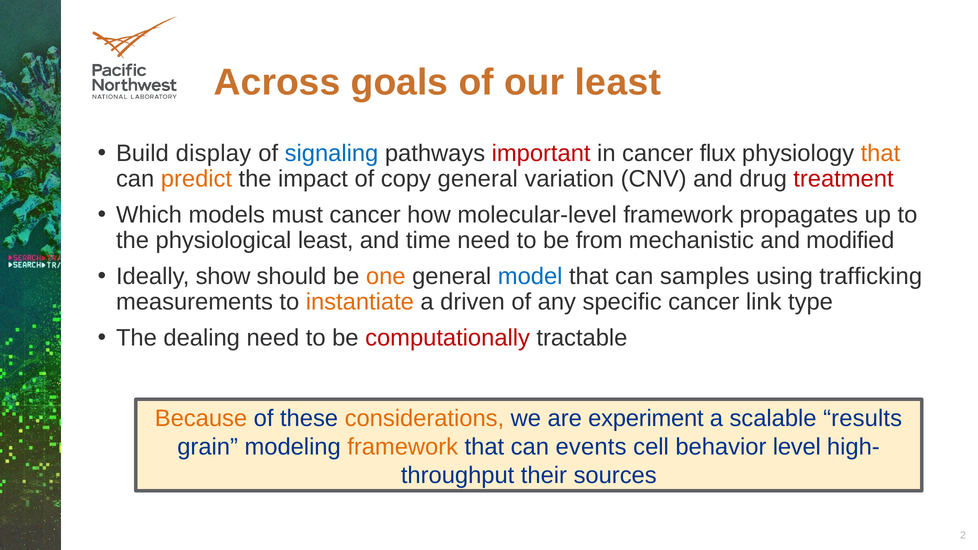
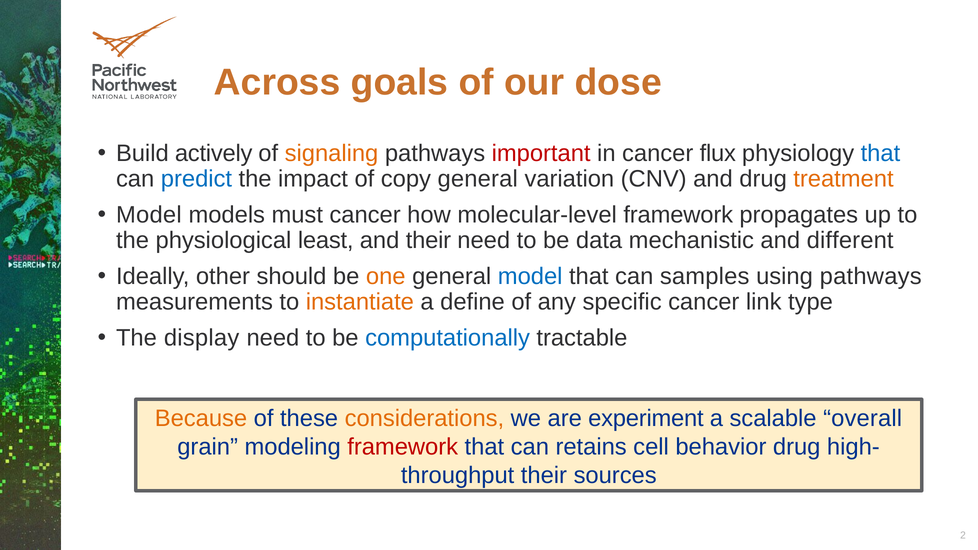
our least: least -> dose
display: display -> actively
signaling colour: blue -> orange
that at (880, 153) colour: orange -> blue
predict colour: orange -> blue
treatment colour: red -> orange
Which at (149, 215): Which -> Model
and time: time -> their
from: from -> data
modified: modified -> different
show: show -> other
using trafficking: trafficking -> pathways
driven: driven -> define
dealing: dealing -> display
computationally colour: red -> blue
results: results -> overall
framework at (403, 447) colour: orange -> red
events: events -> retains
behavior level: level -> drug
